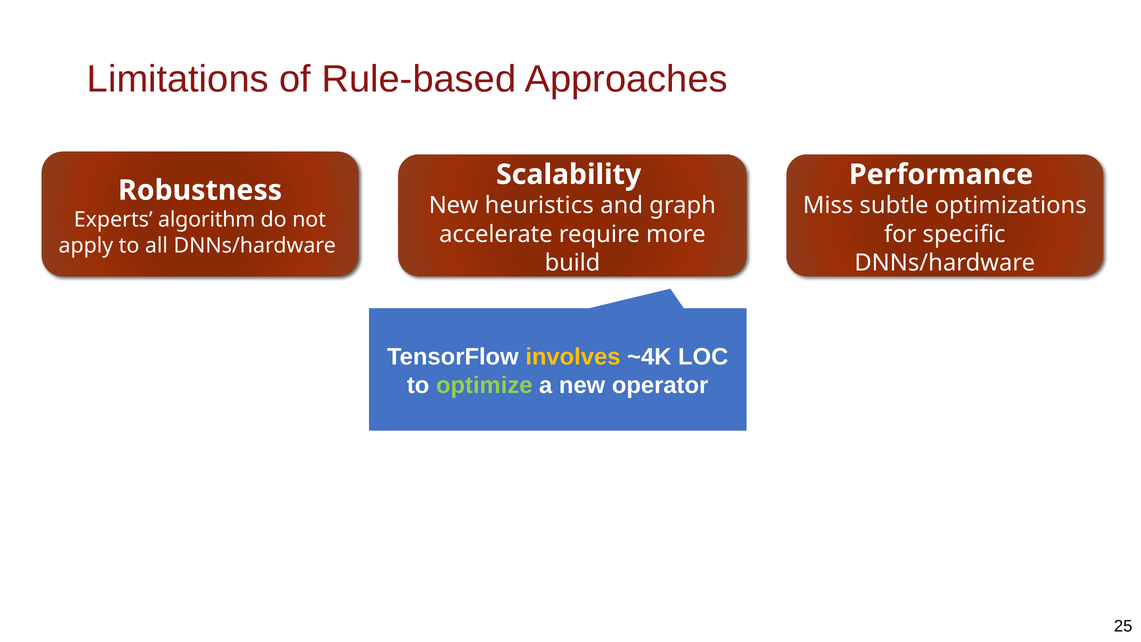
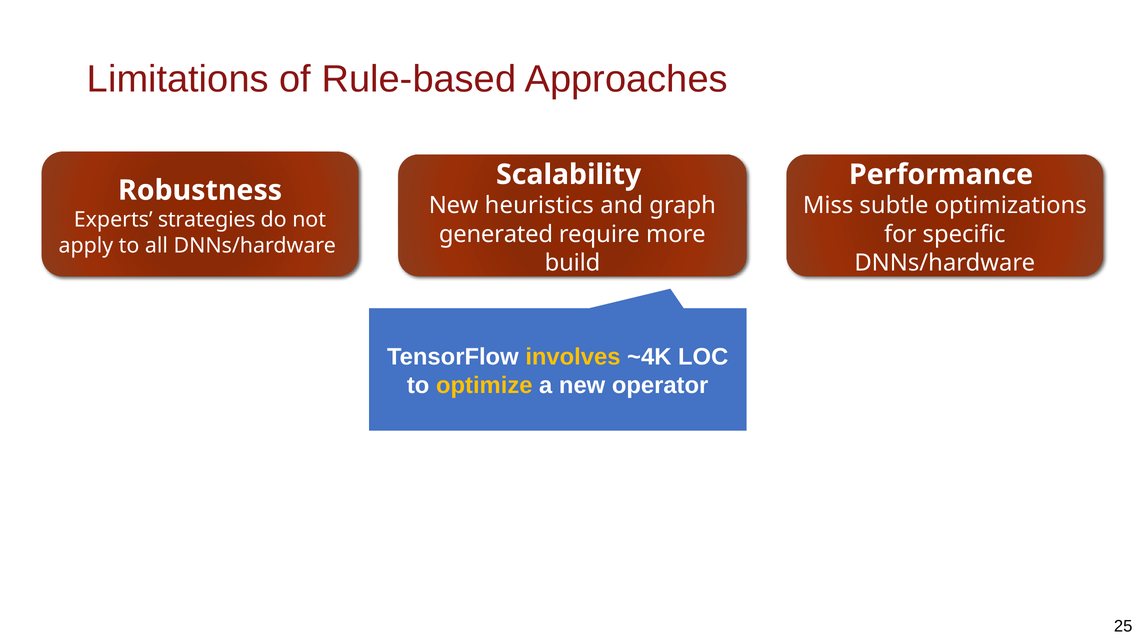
algorithm: algorithm -> strategies
accelerate: accelerate -> generated
optimize colour: light green -> yellow
